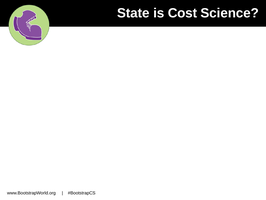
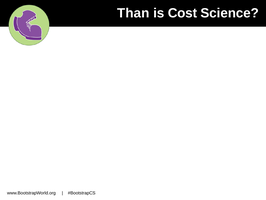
State: State -> Than
